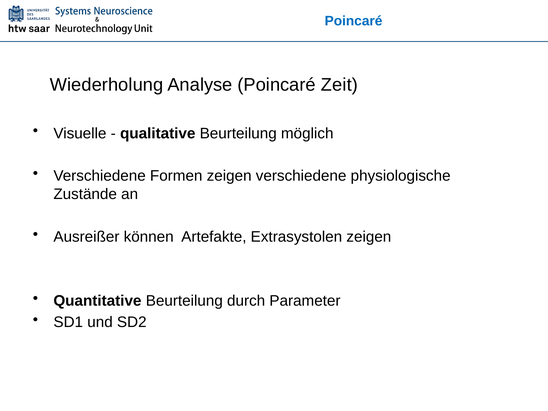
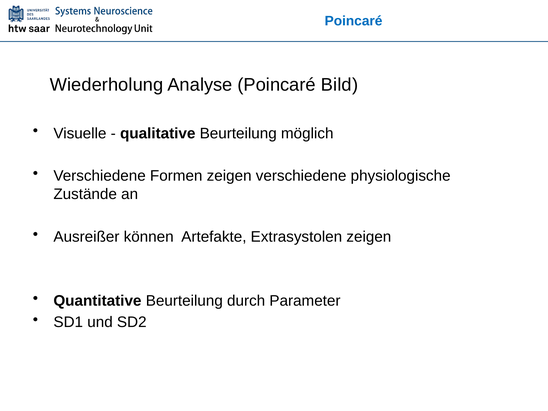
Zeit: Zeit -> Bild
